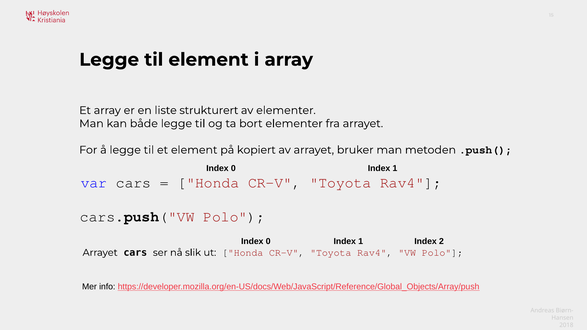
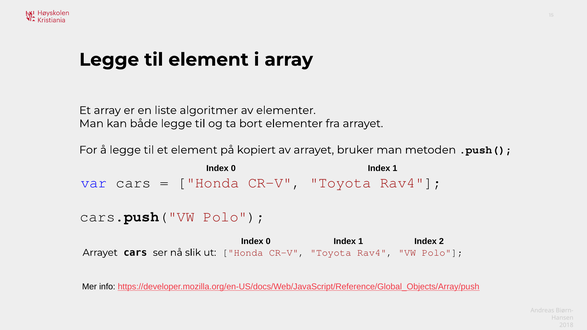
strukturert: strukturert -> algoritmer
